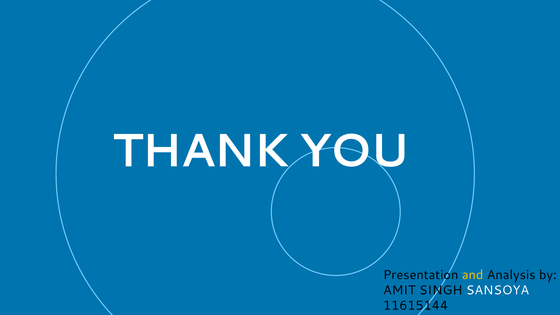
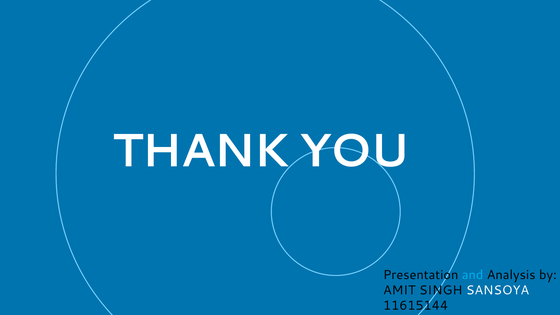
and colour: yellow -> light blue
